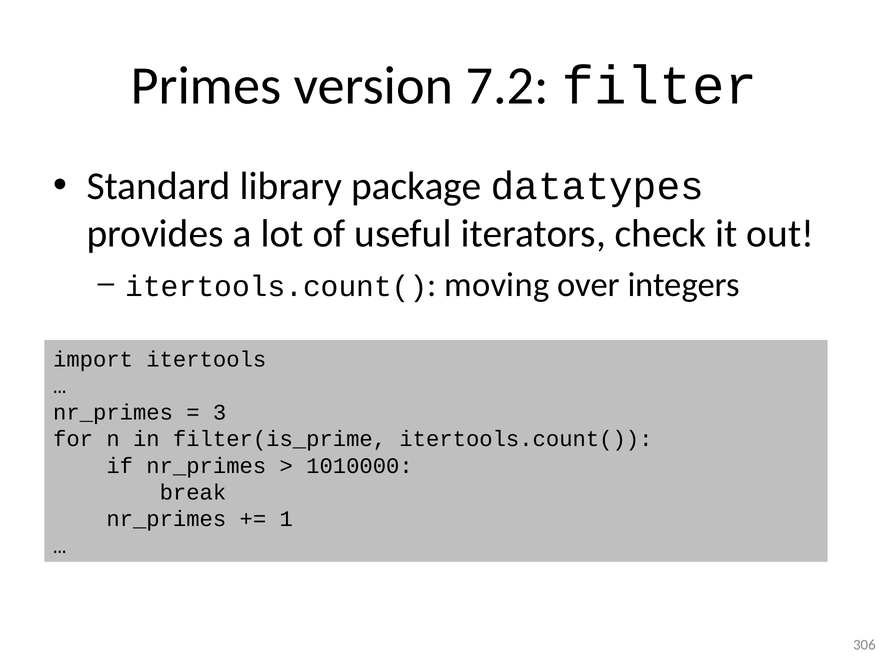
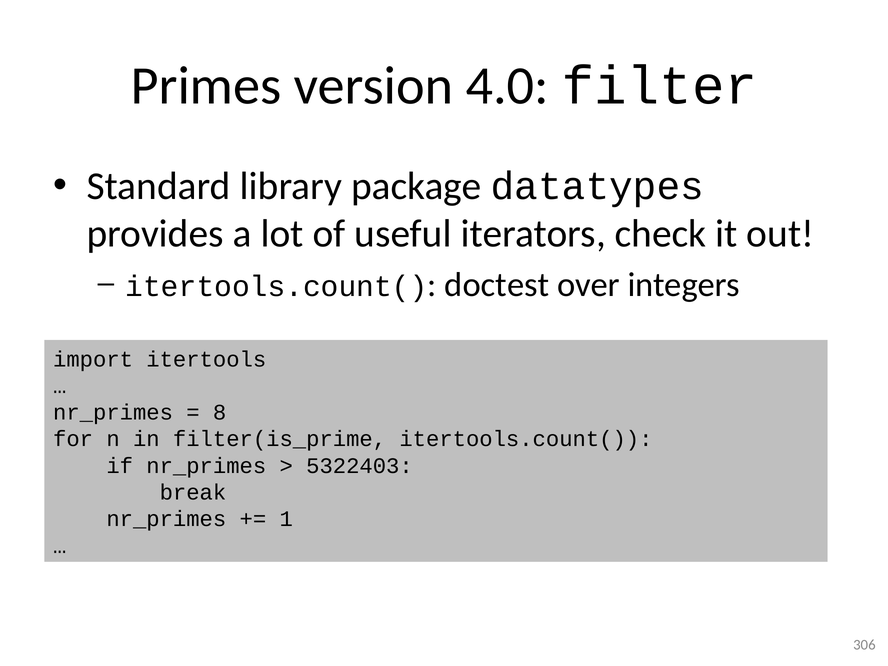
7.2: 7.2 -> 4.0
moving: moving -> doctest
3: 3 -> 8
1010000: 1010000 -> 5322403
